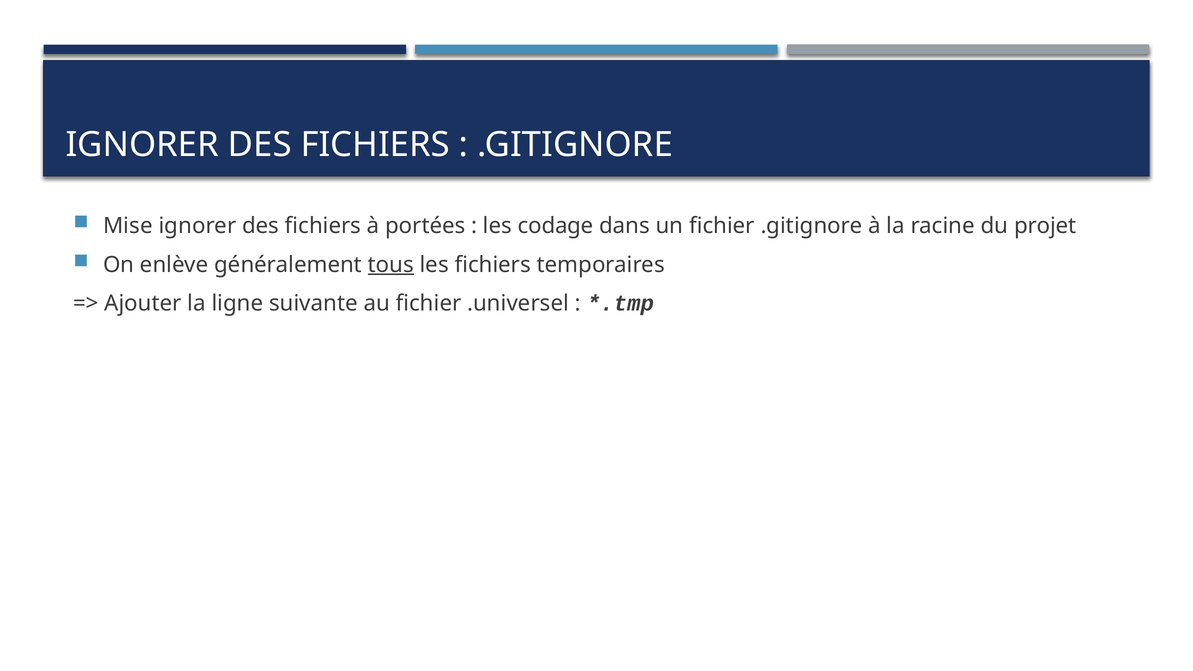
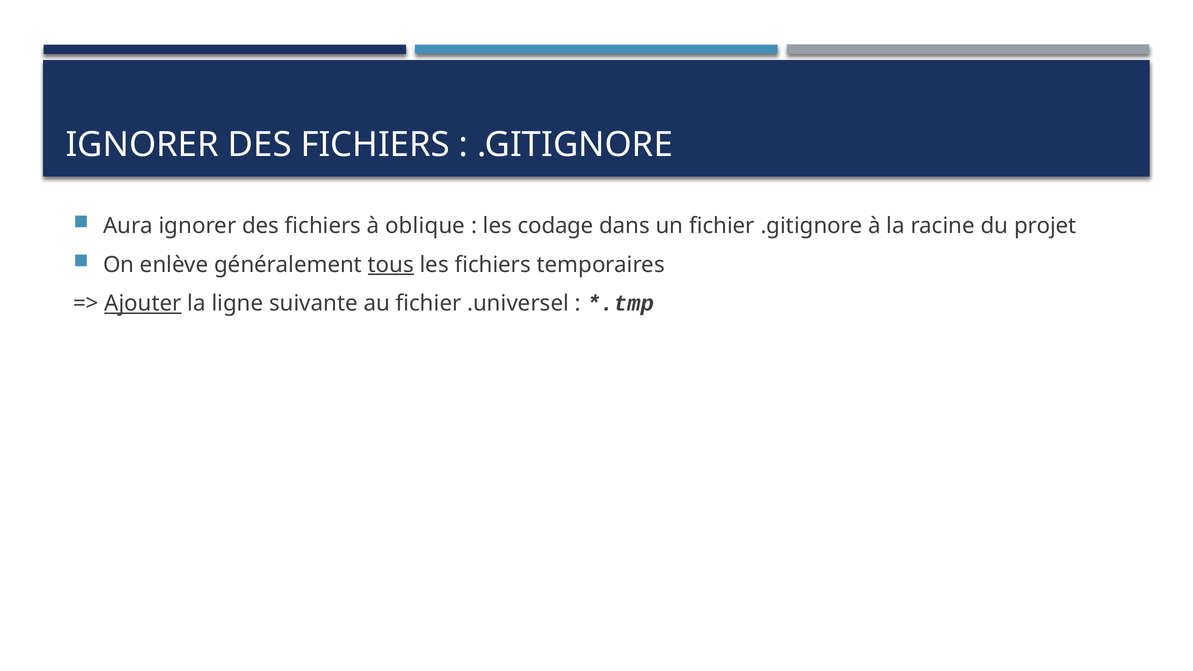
Mise: Mise -> Aura
portées: portées -> oblique
Ajouter underline: none -> present
